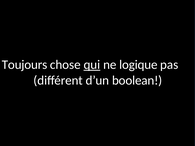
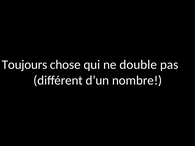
qui underline: present -> none
logique: logique -> double
boolean: boolean -> nombre
